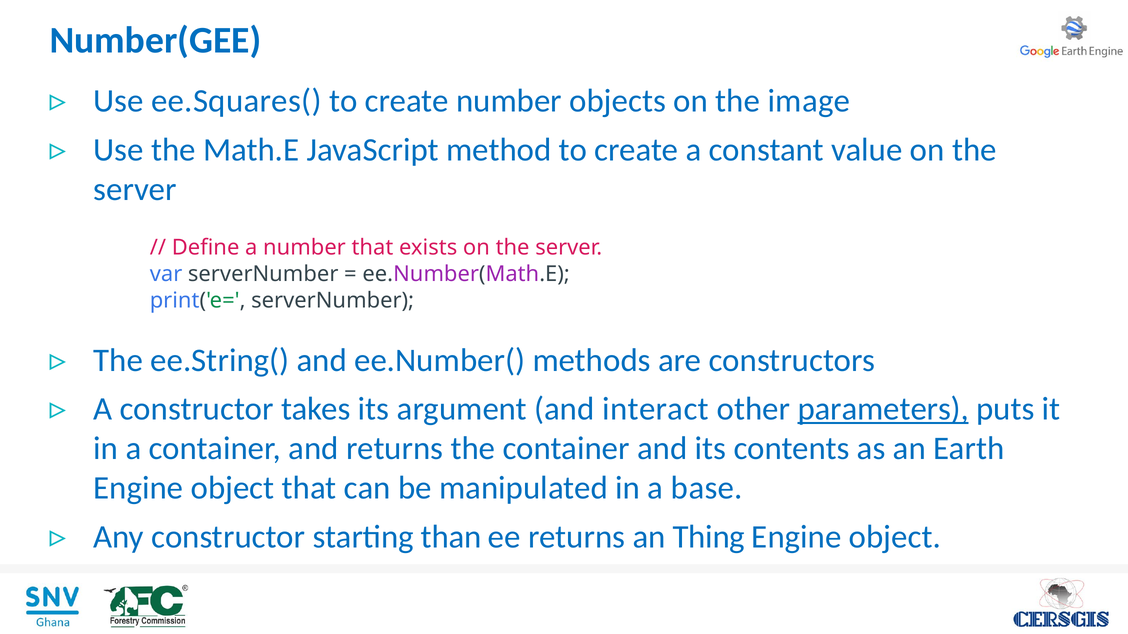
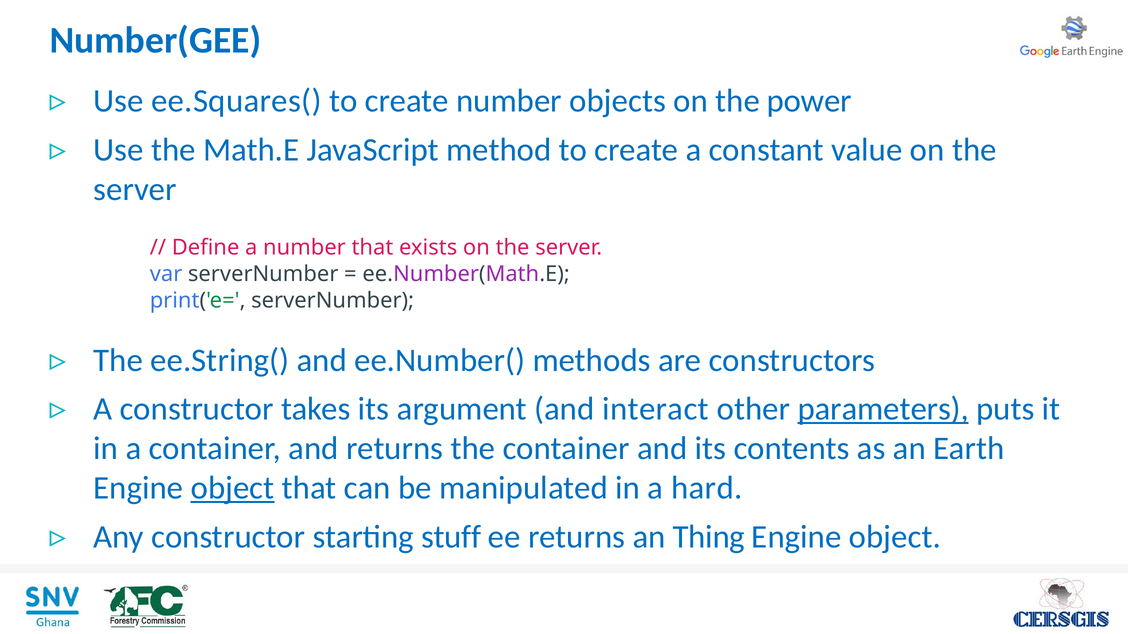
image: image -> power
object at (233, 488) underline: none -> present
base: base -> hard
than: than -> stuff
